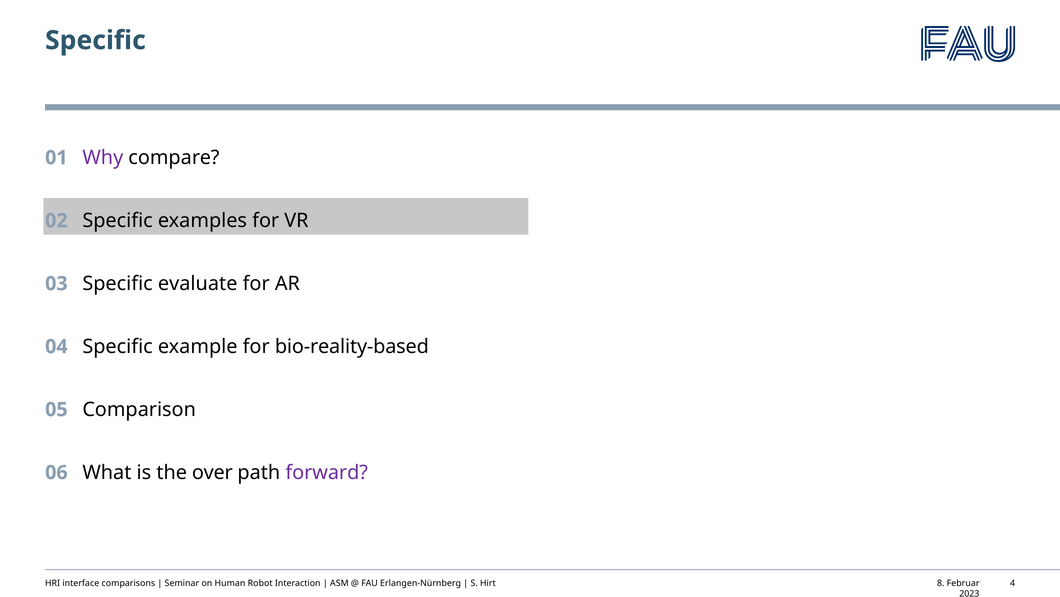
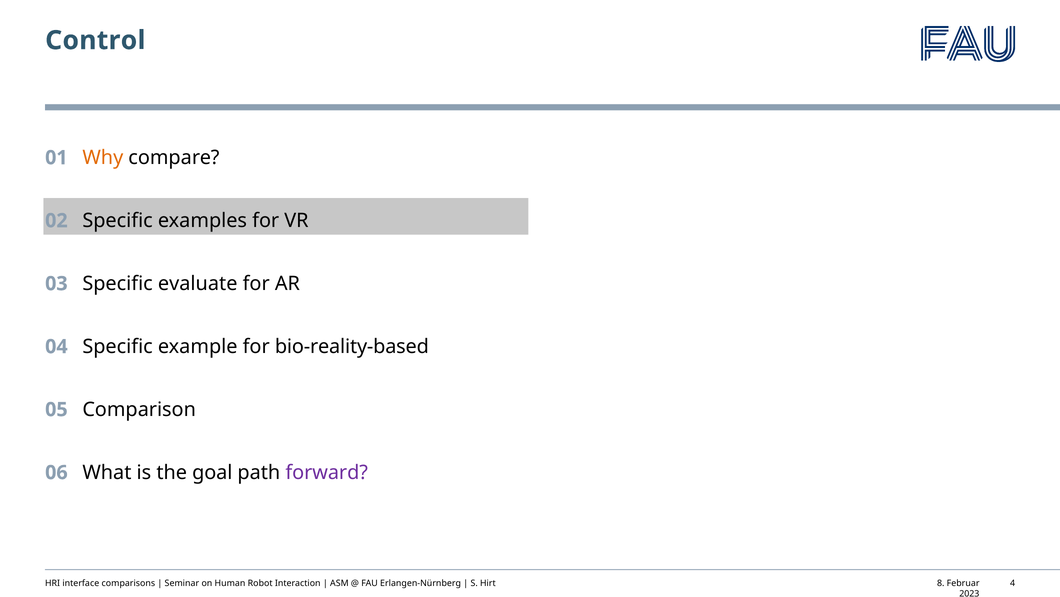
Specific at (95, 40): Specific -> Control
Why colour: purple -> orange
over: over -> goal
